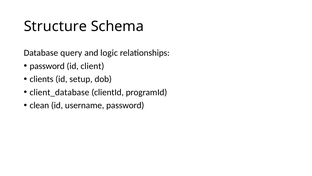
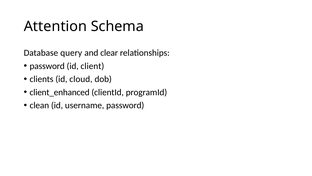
Structure: Structure -> Attention
logic: logic -> clear
setup: setup -> cloud
client_database: client_database -> client_enhanced
